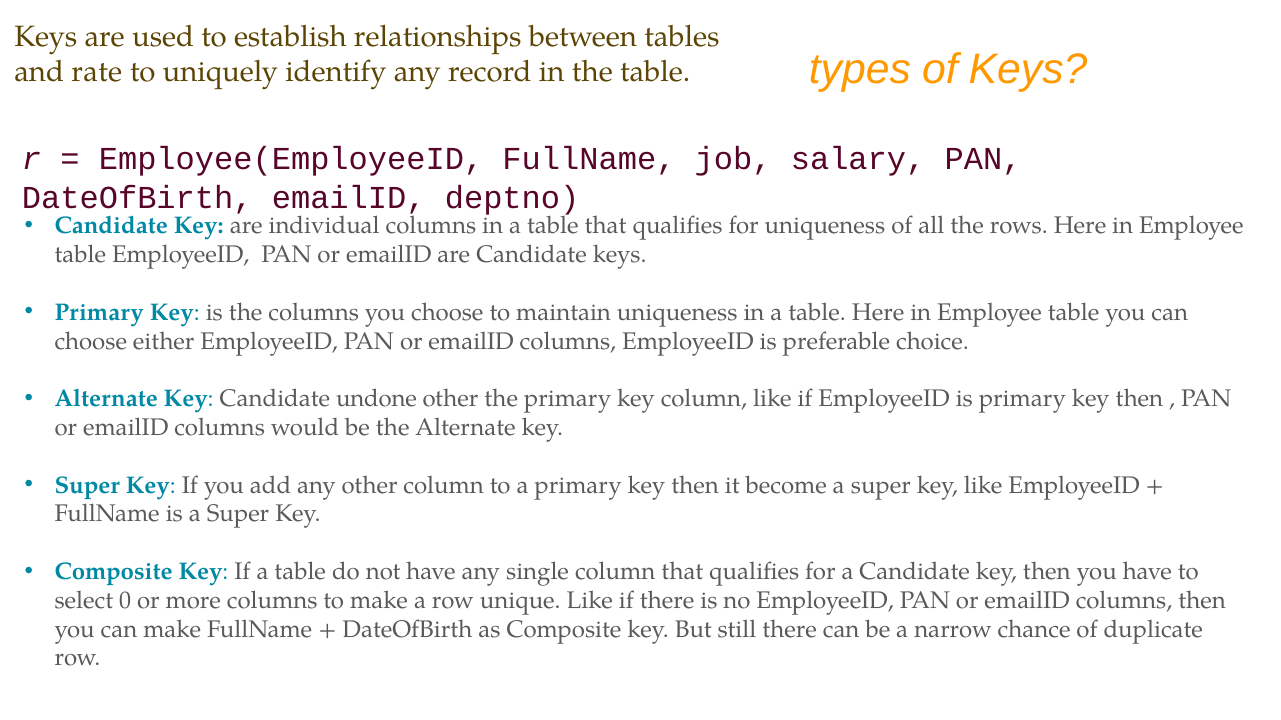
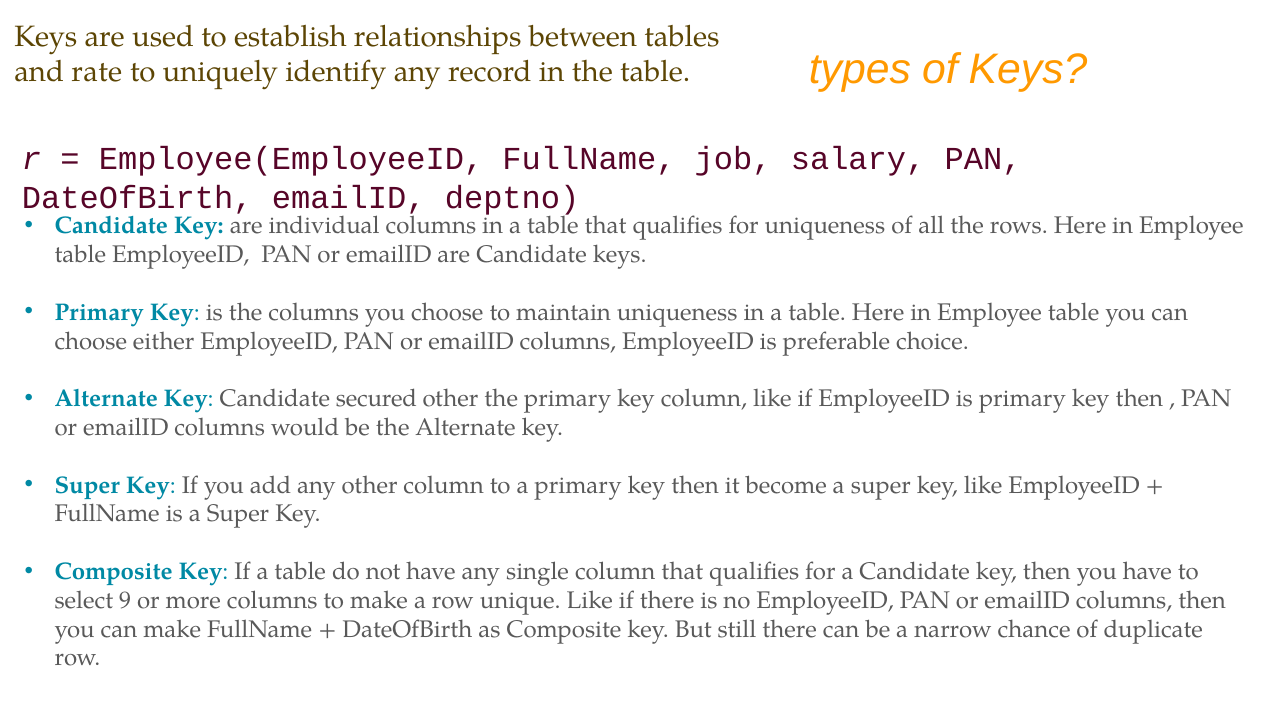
undone: undone -> secured
0: 0 -> 9
